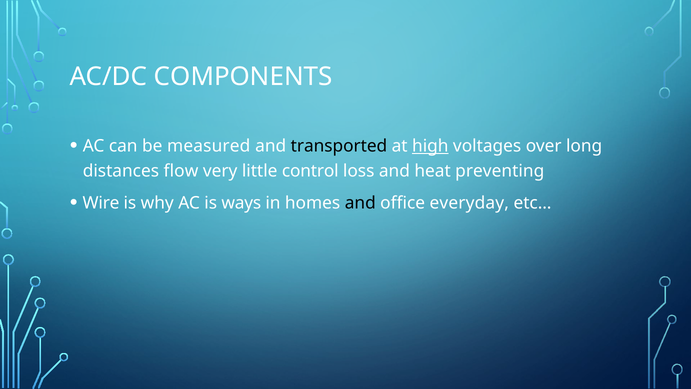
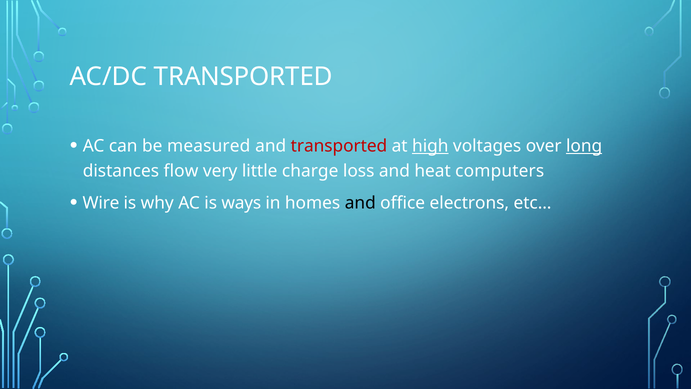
AC/DC COMPONENTS: COMPONENTS -> TRANSPORTED
transported at (339, 146) colour: black -> red
long underline: none -> present
control: control -> charge
preventing: preventing -> computers
everyday: everyday -> electrons
